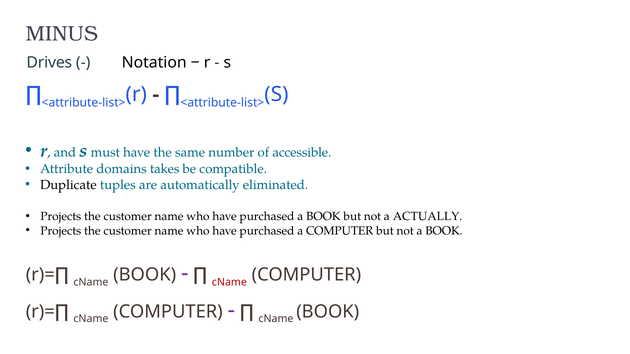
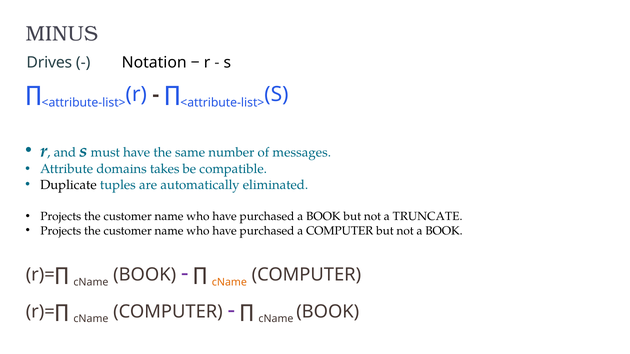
accessible: accessible -> messages
ACTUALLY: ACTUALLY -> TRUNCATE
cName at (229, 282) colour: red -> orange
